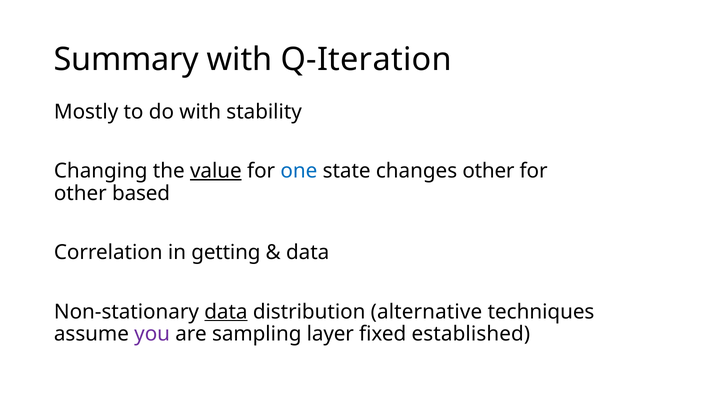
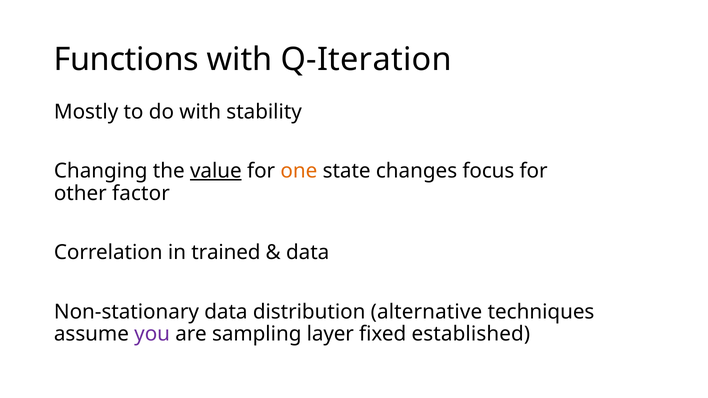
Summary: Summary -> Functions
one colour: blue -> orange
changes other: other -> focus
based: based -> factor
getting: getting -> trained
data at (226, 312) underline: present -> none
